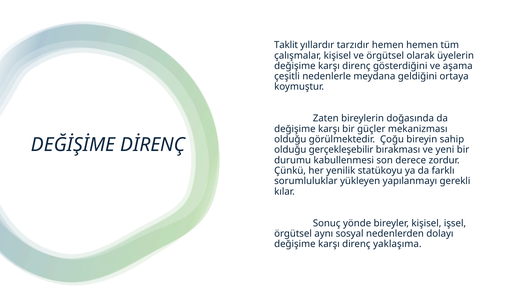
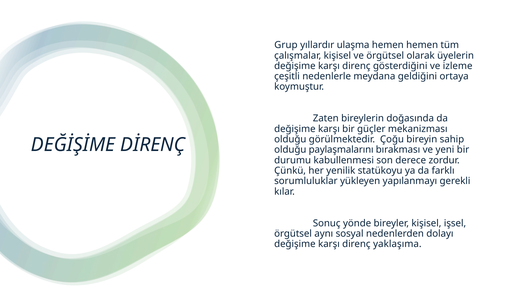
Taklit: Taklit -> Grup
tarzıdır: tarzıdır -> ulaşma
aşama: aşama -> izleme
gerçekleşebilir: gerçekleşebilir -> paylaşmalarını
